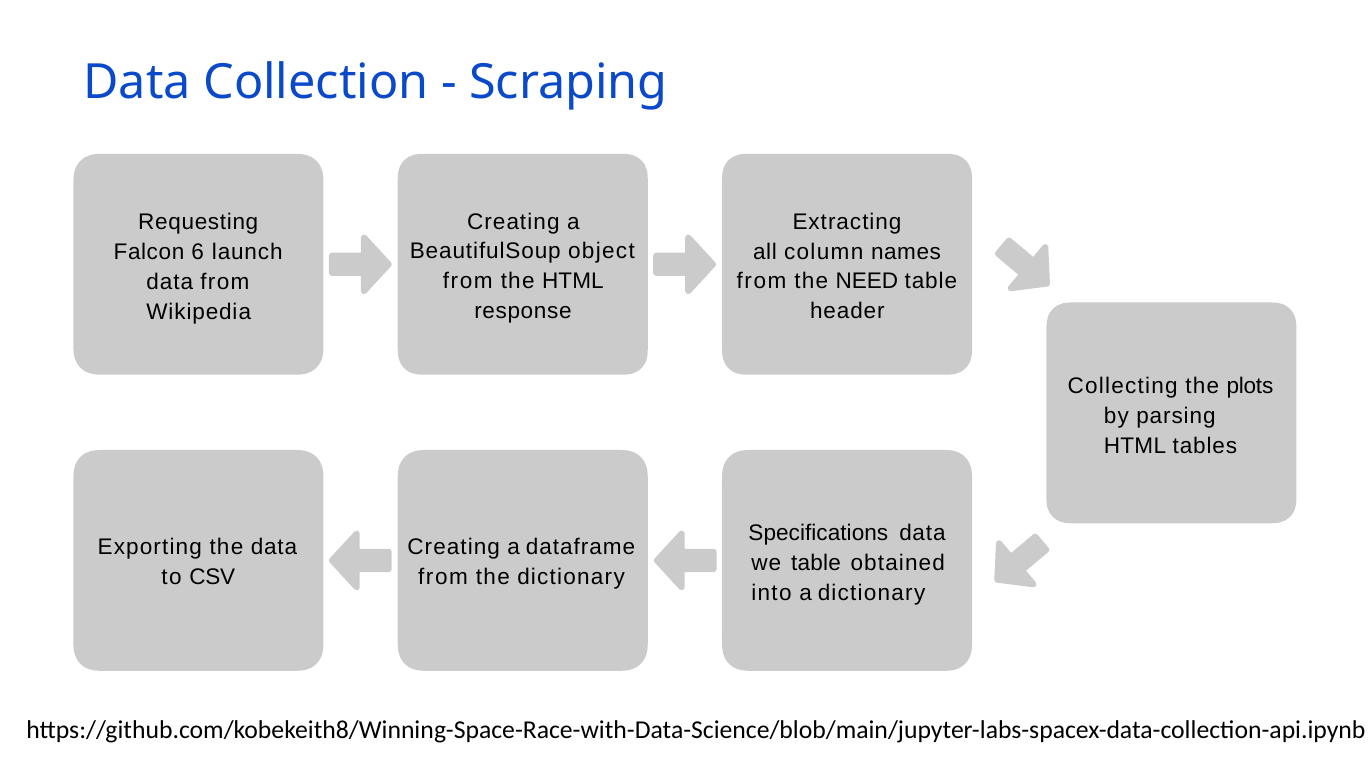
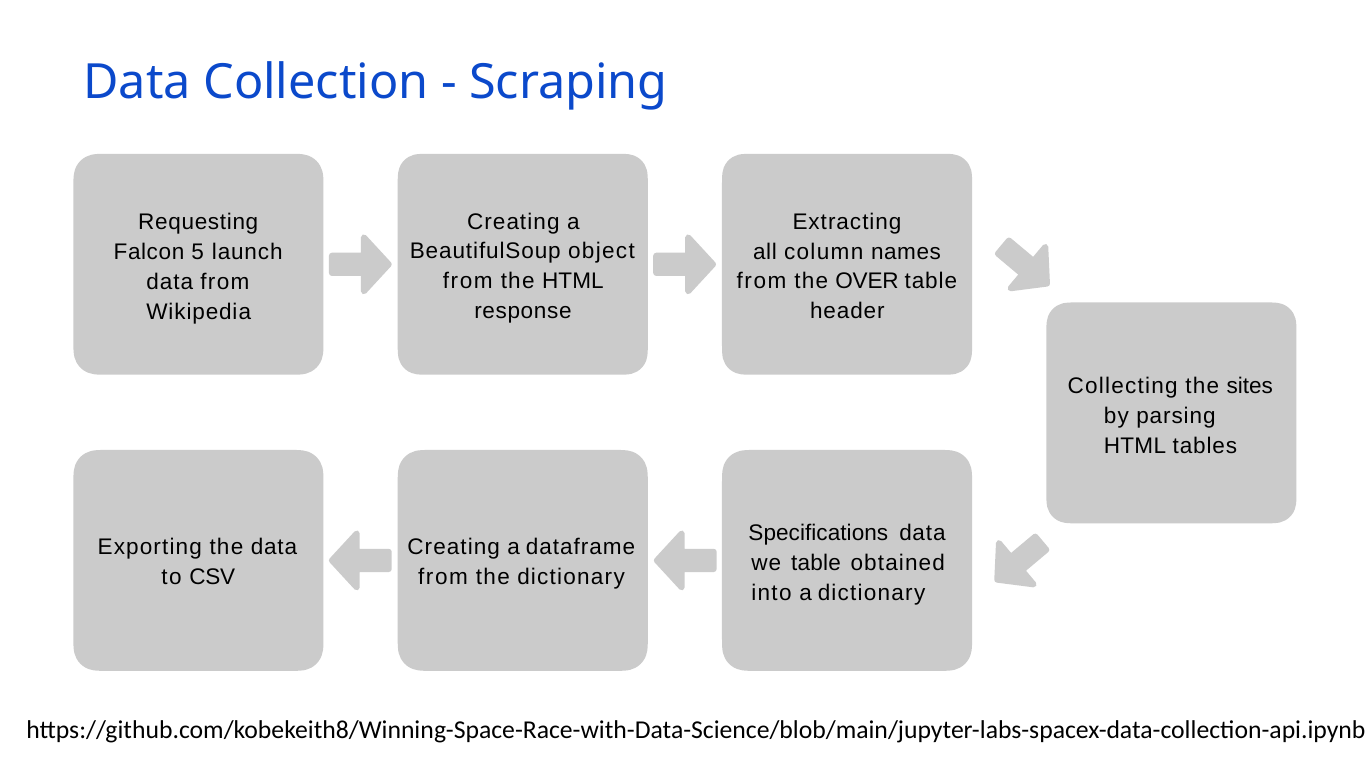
6: 6 -> 5
NEED: NEED -> OVER
plots: plots -> sites
